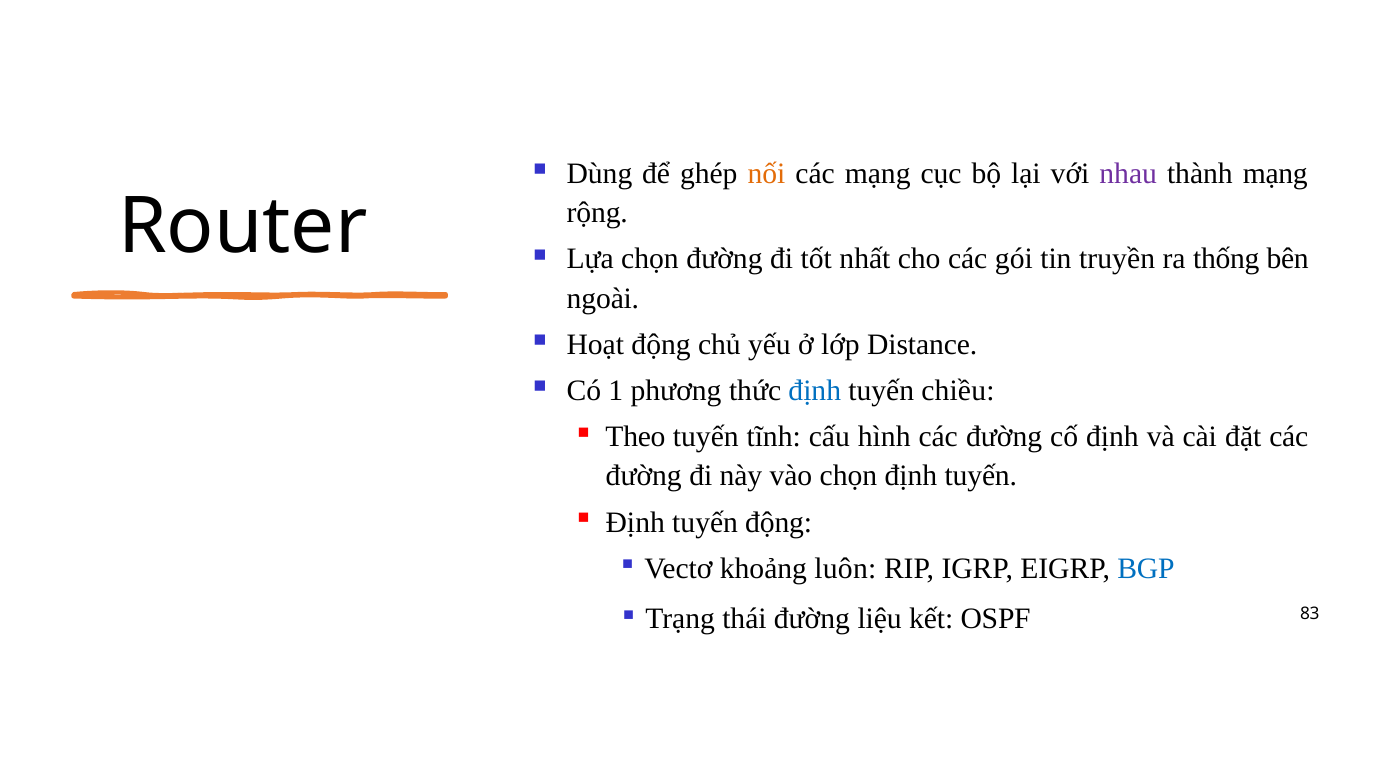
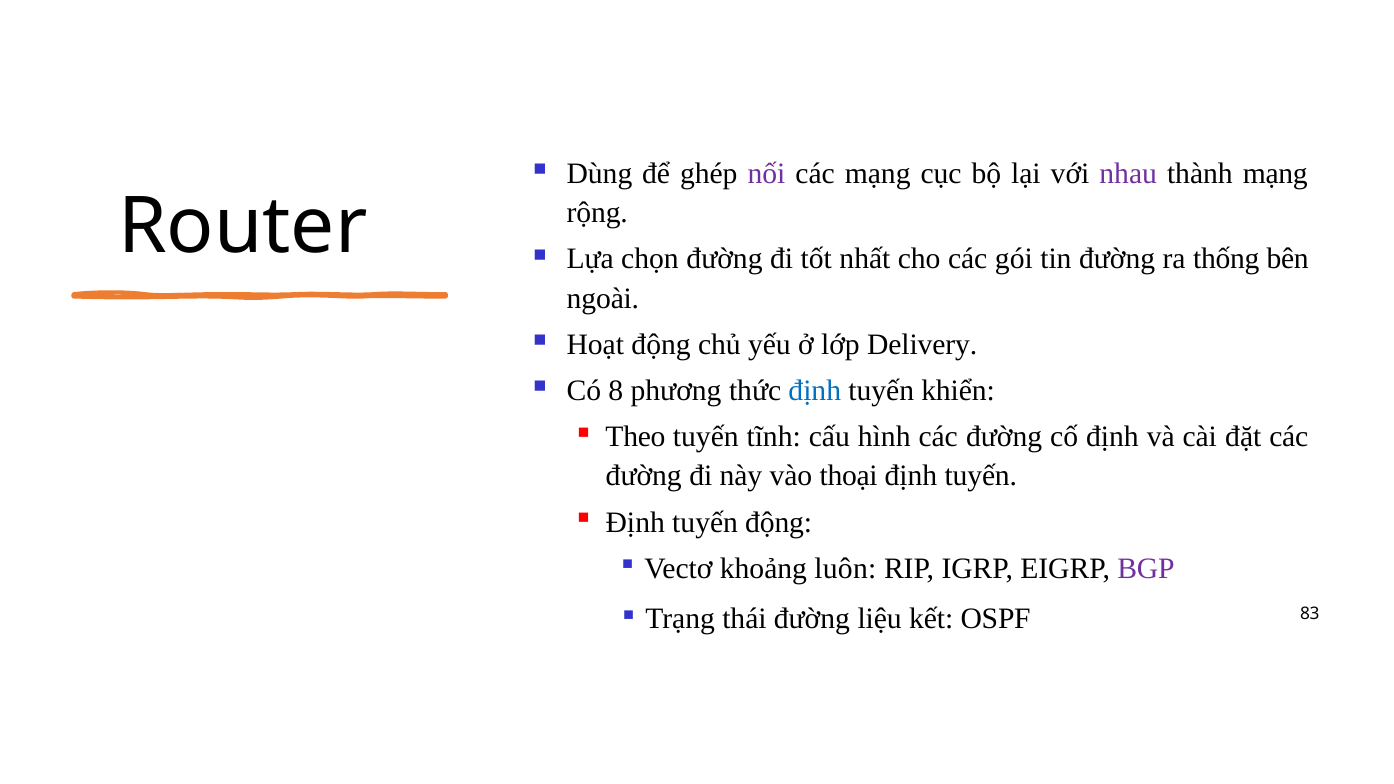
nối colour: orange -> purple
tin truyền: truyền -> đường
Distance: Distance -> Delivery
1: 1 -> 8
chiều: chiều -> khiển
vào chọn: chọn -> thoại
BGP colour: blue -> purple
